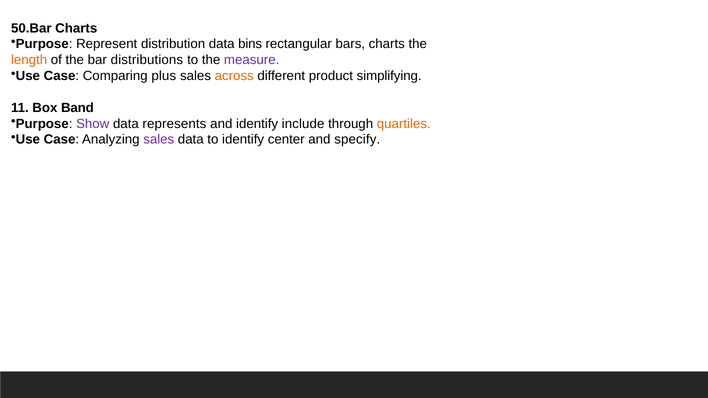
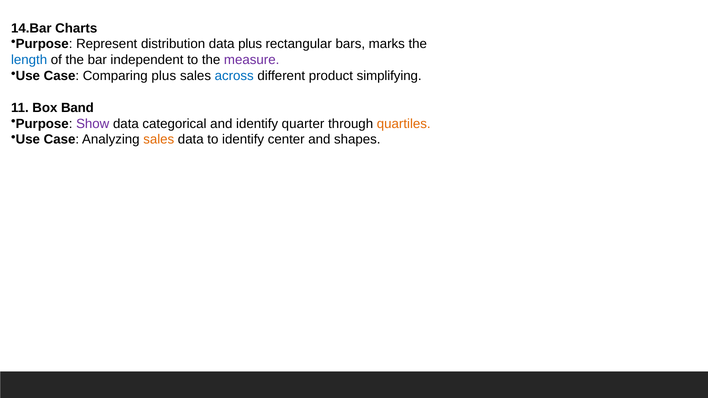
50.Bar: 50.Bar -> 14.Bar
data bins: bins -> plus
bars charts: charts -> marks
length colour: orange -> blue
distributions: distributions -> independent
across colour: orange -> blue
represents: represents -> categorical
include: include -> quarter
sales at (159, 140) colour: purple -> orange
specify: specify -> shapes
